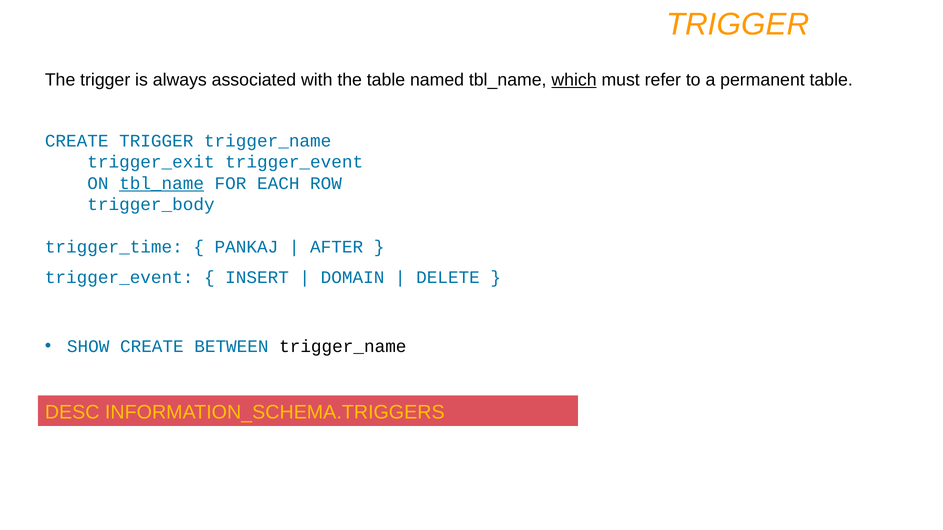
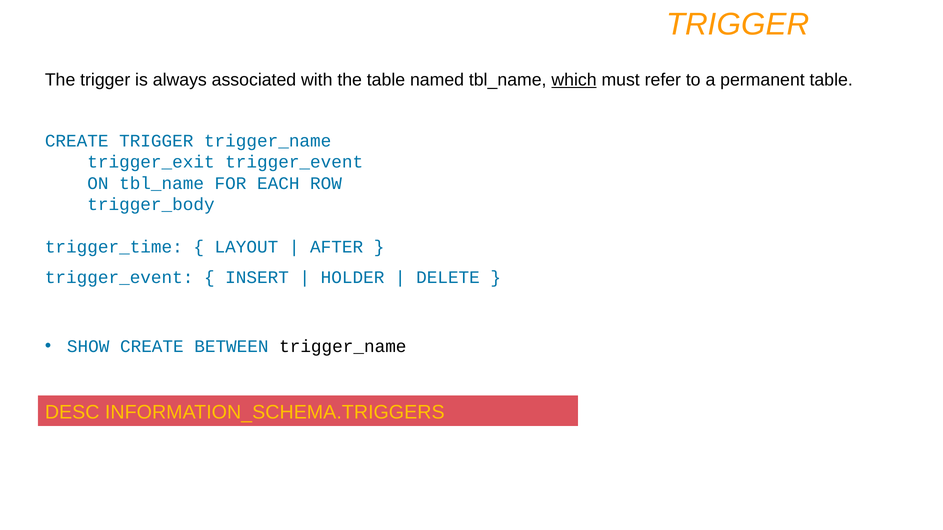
tbl_name at (162, 183) underline: present -> none
PANKAJ: PANKAJ -> LAYOUT
DOMAIN: DOMAIN -> HOLDER
